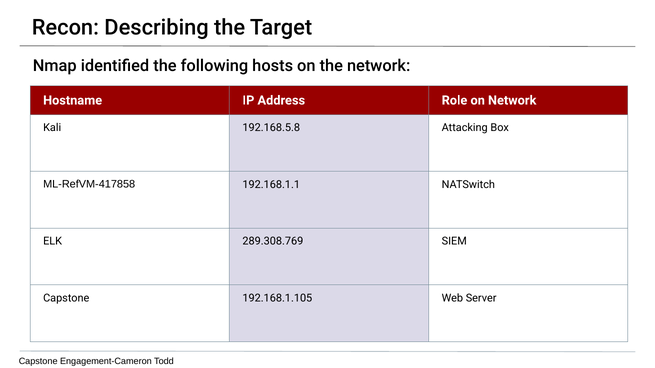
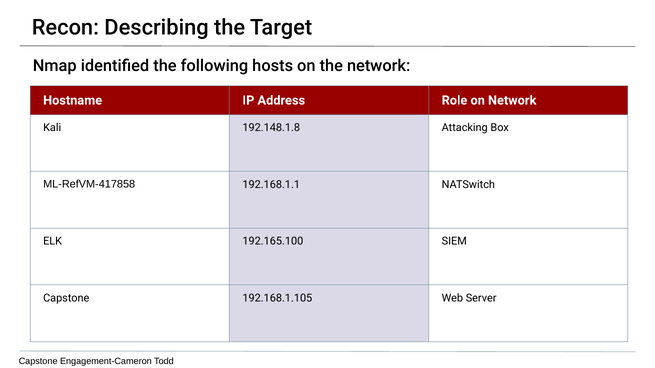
192.168.5.8: 192.168.5.8 -> 192.148.1.8
289.308.769: 289.308.769 -> 192.165.100
